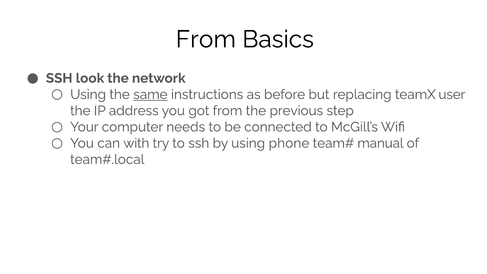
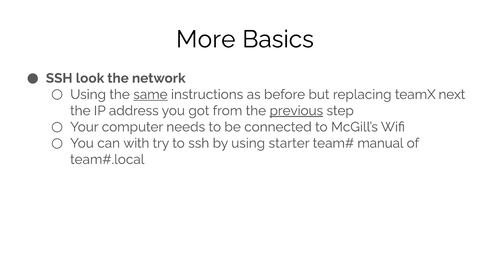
From at (206, 39): From -> More
user: user -> next
previous underline: none -> present
phone: phone -> starter
